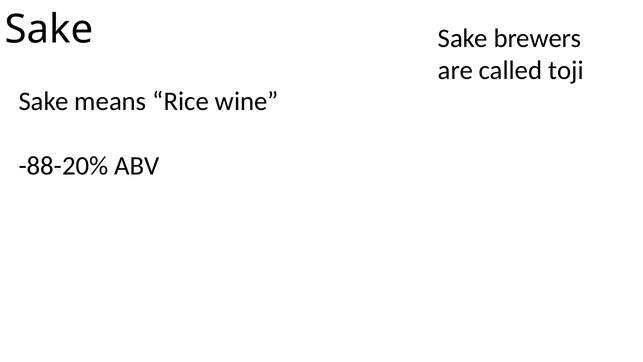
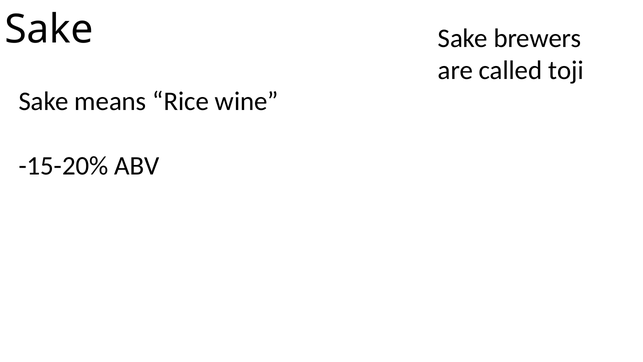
-88-20%: -88-20% -> -15-20%
